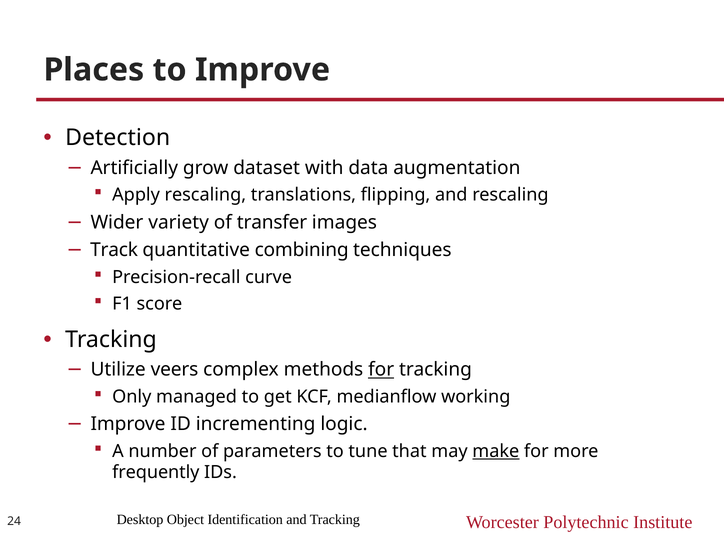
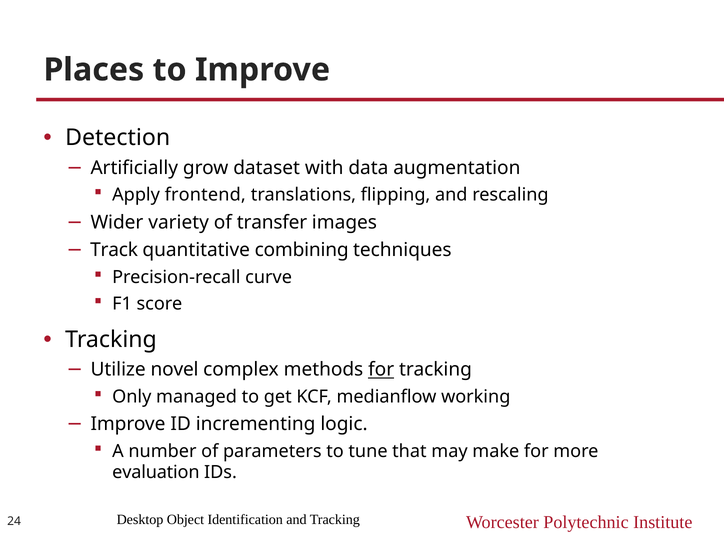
Apply rescaling: rescaling -> frontend
veers: veers -> novel
make underline: present -> none
frequently: frequently -> evaluation
